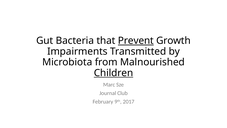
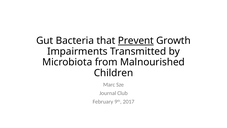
Children underline: present -> none
